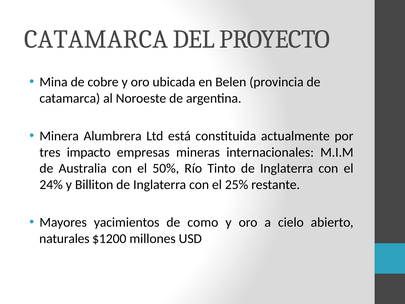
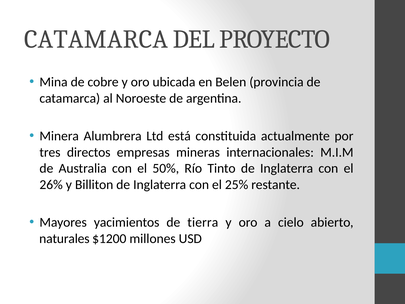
impacto: impacto -> directos
24%: 24% -> 26%
como: como -> tierra
